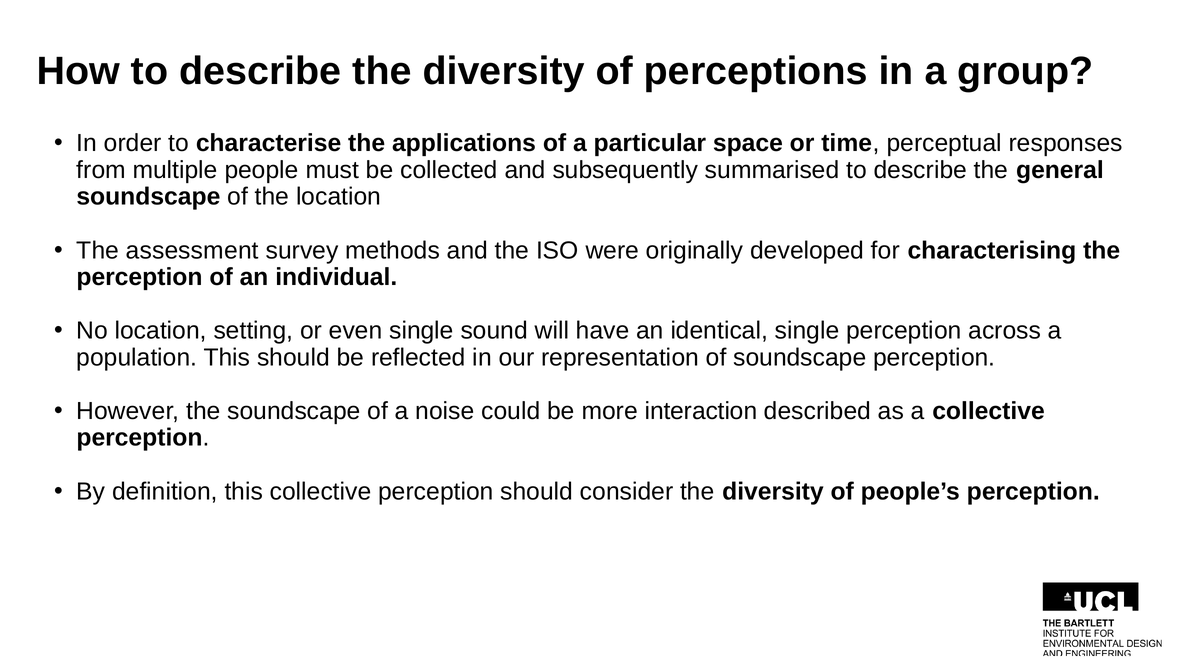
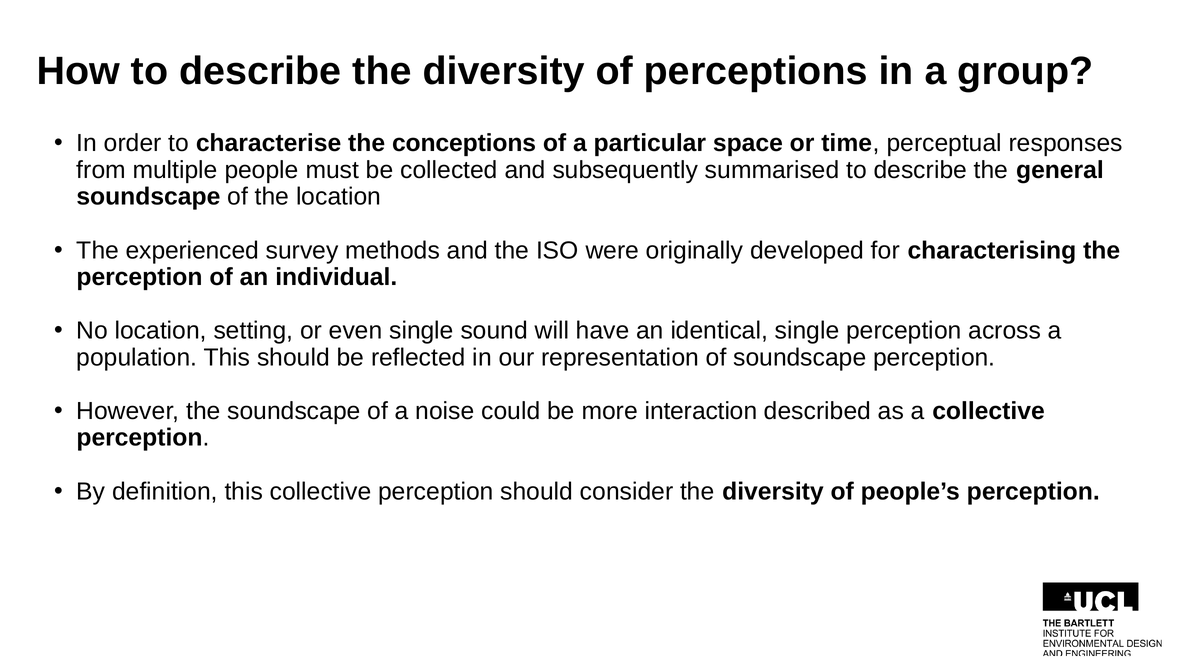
applications: applications -> conceptions
assessment: assessment -> experienced
